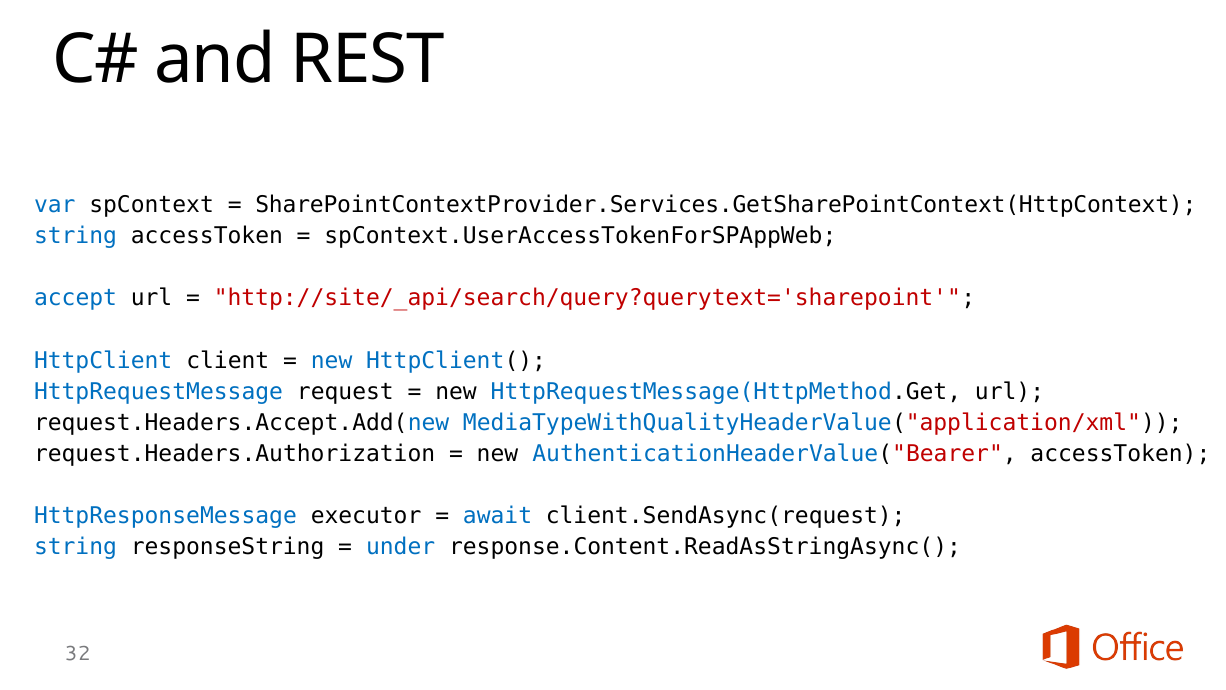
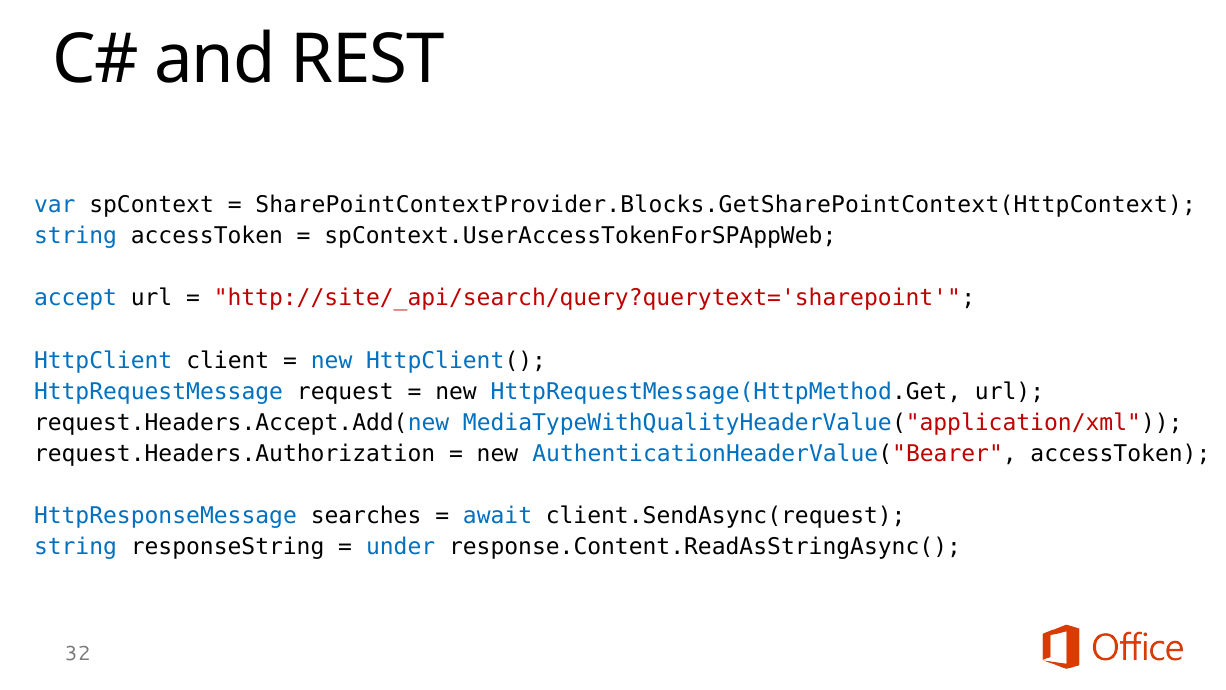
SharePointContextProvider.Services.GetSharePointContext(HttpContext: SharePointContextProvider.Services.GetSharePointContext(HttpContext -> SharePointContextProvider.Blocks.GetSharePointContext(HttpContext
executor: executor -> searches
